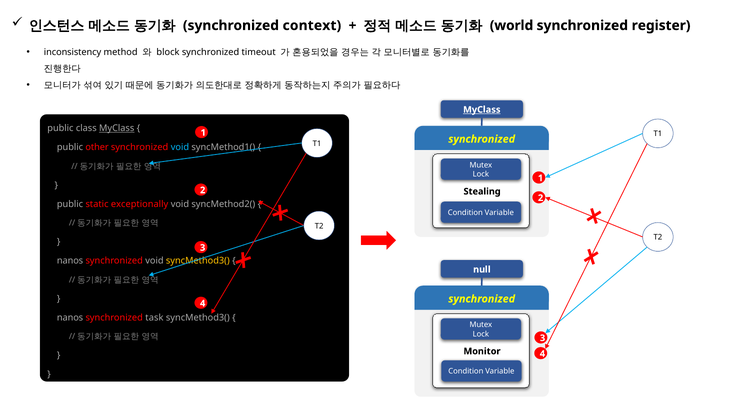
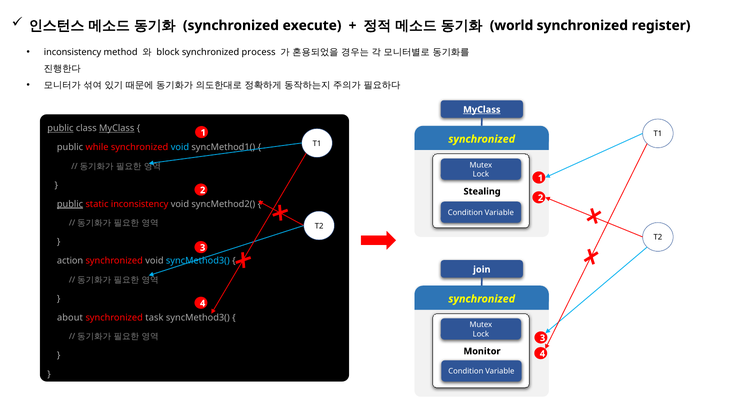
context: context -> execute
timeout: timeout -> process
public at (60, 128) underline: none -> present
other: other -> while
public at (70, 204) underline: none -> present
static exceptionally: exceptionally -> inconsistency
nanos at (70, 261): nanos -> action
syncMethod3( at (198, 261) colour: yellow -> light blue
null: null -> join
nanos at (70, 318): nanos -> about
